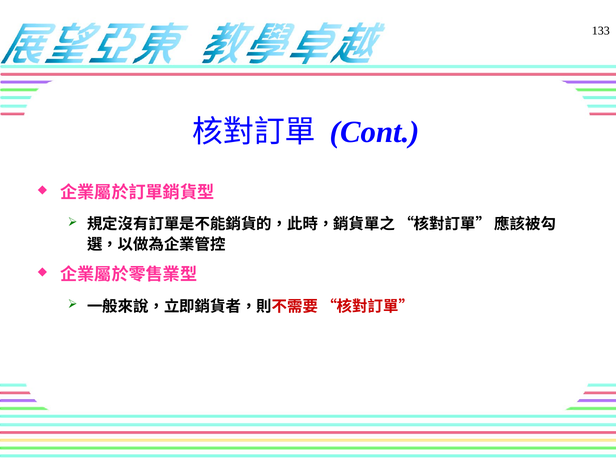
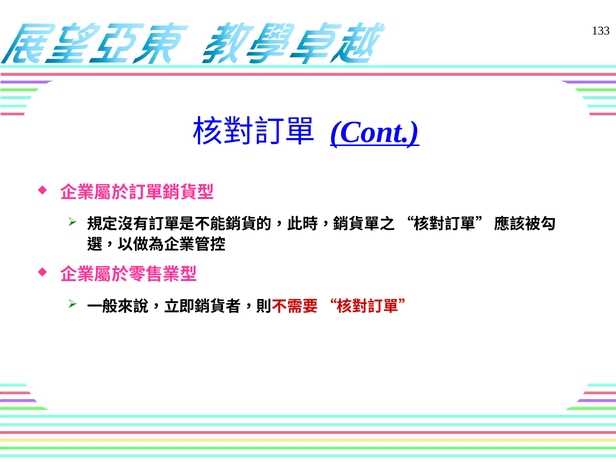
Cont underline: none -> present
